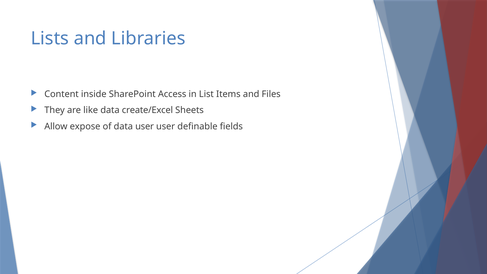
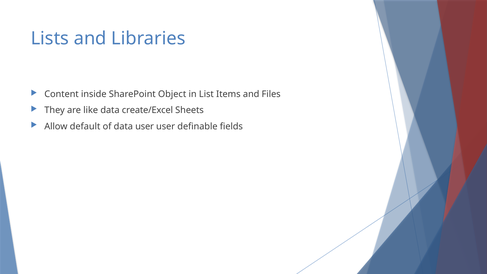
Access: Access -> Object
expose: expose -> default
